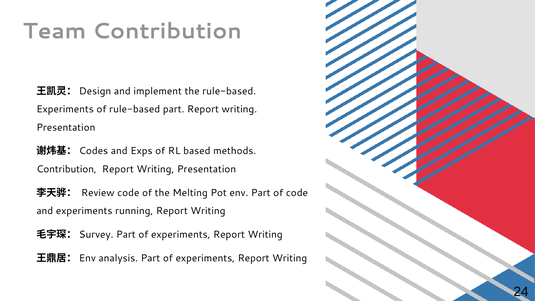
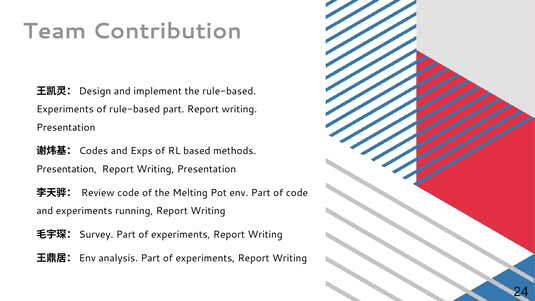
Contribution at (66, 169): Contribution -> Presentation
